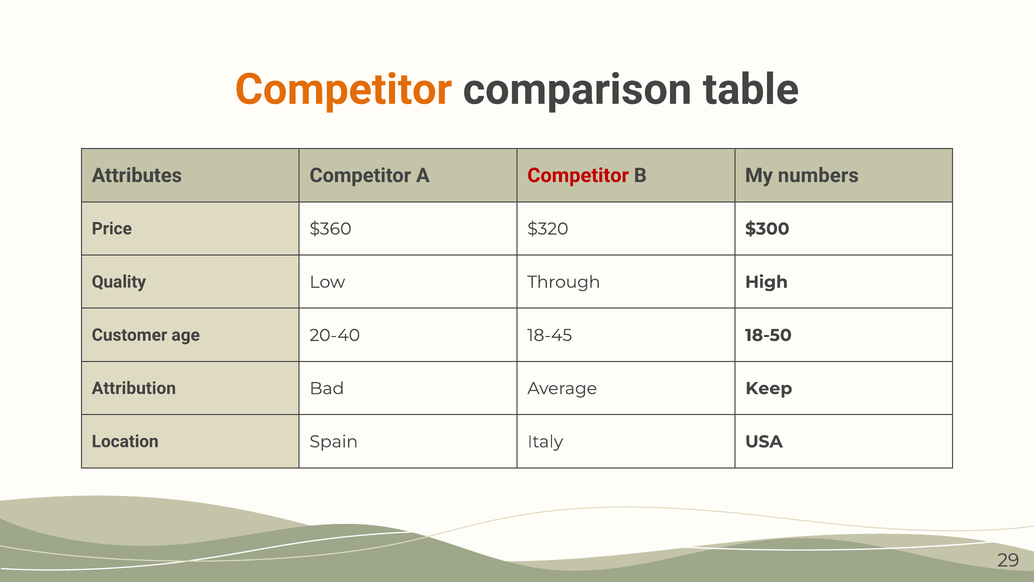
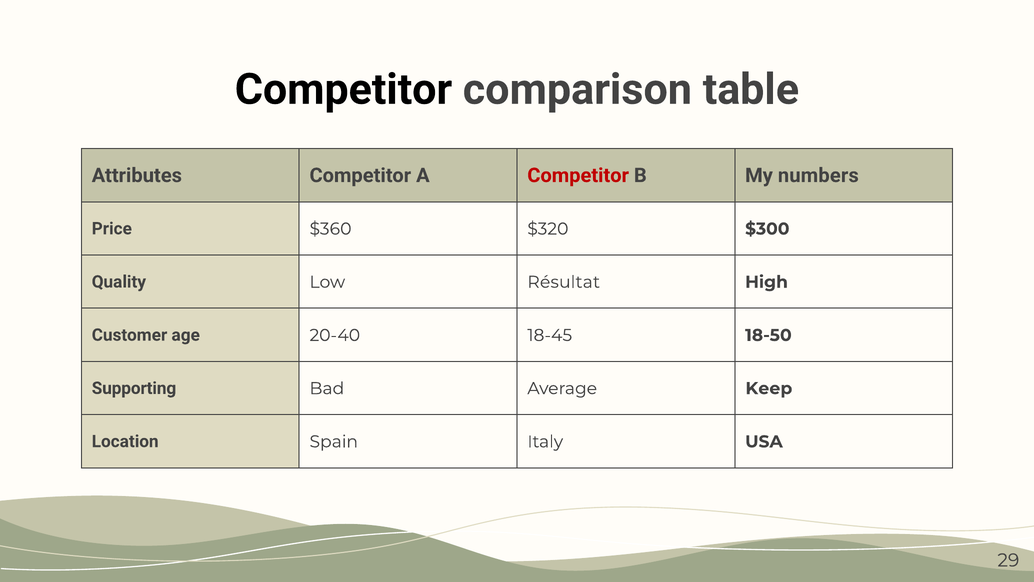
Competitor at (343, 90) colour: orange -> black
Through: Through -> Résultat
Attribution: Attribution -> Supporting
